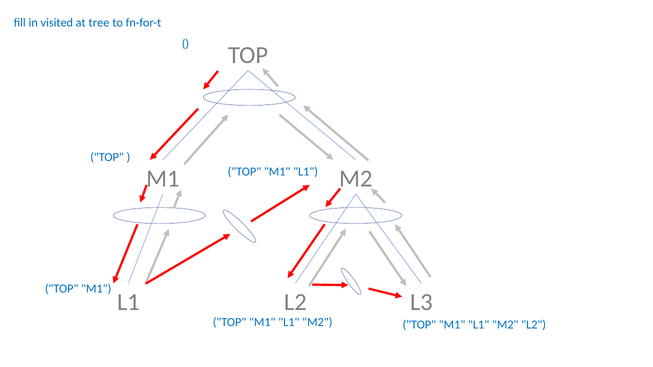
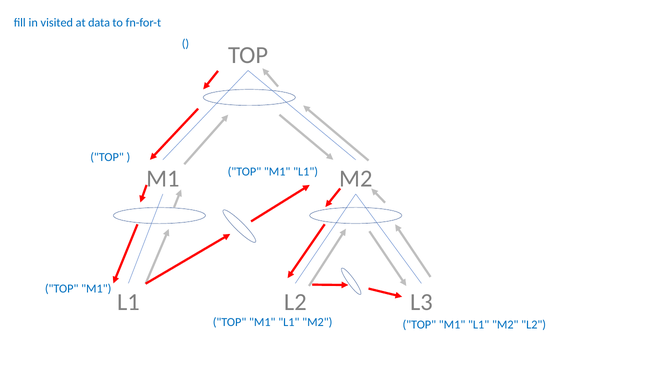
tree: tree -> data
